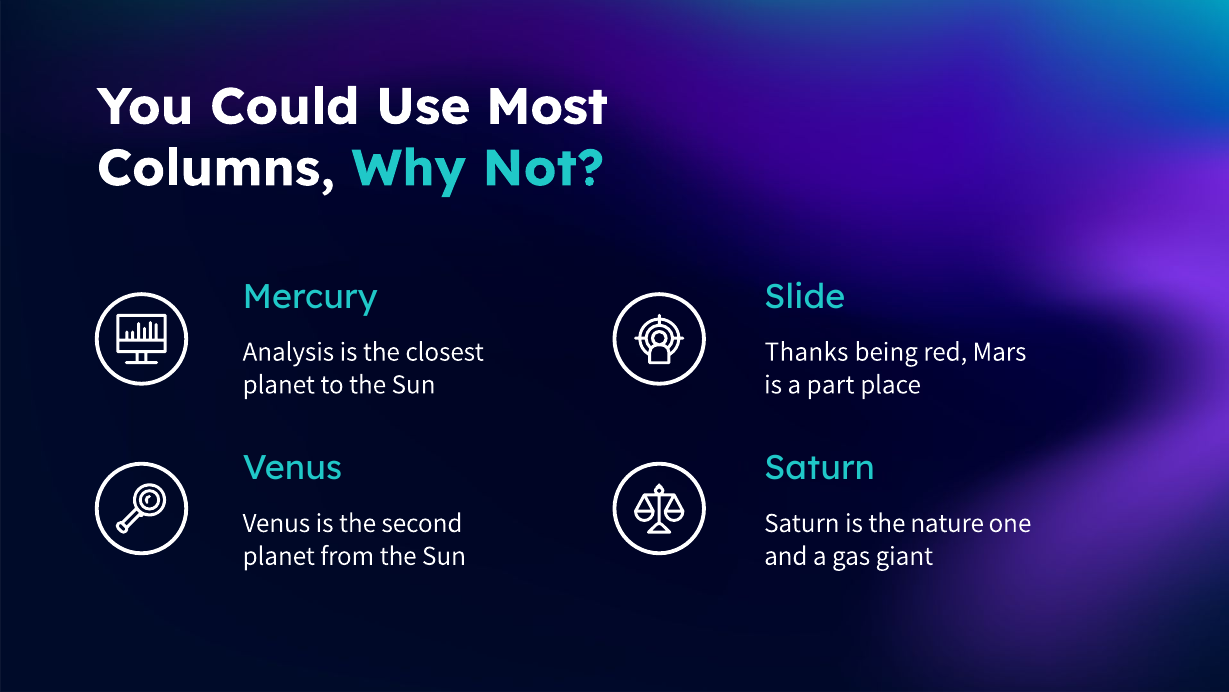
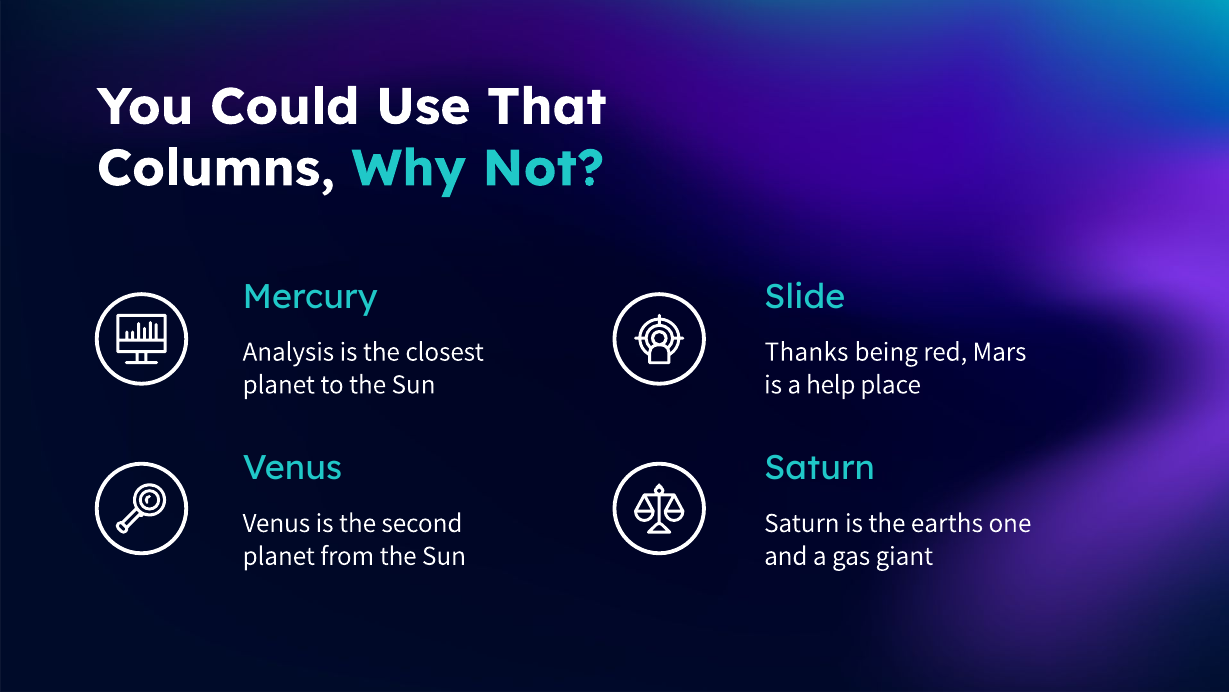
Most: Most -> That
part: part -> help
nature: nature -> earths
